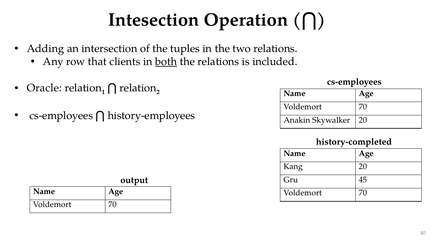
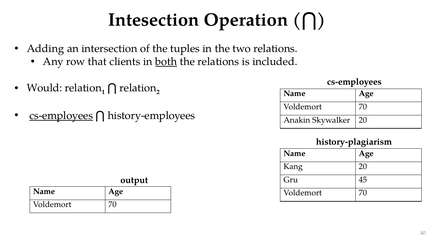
Oracle: Oracle -> Would
cs-employees at (61, 116) underline: none -> present
history-completed: history-completed -> history-plagiarism
